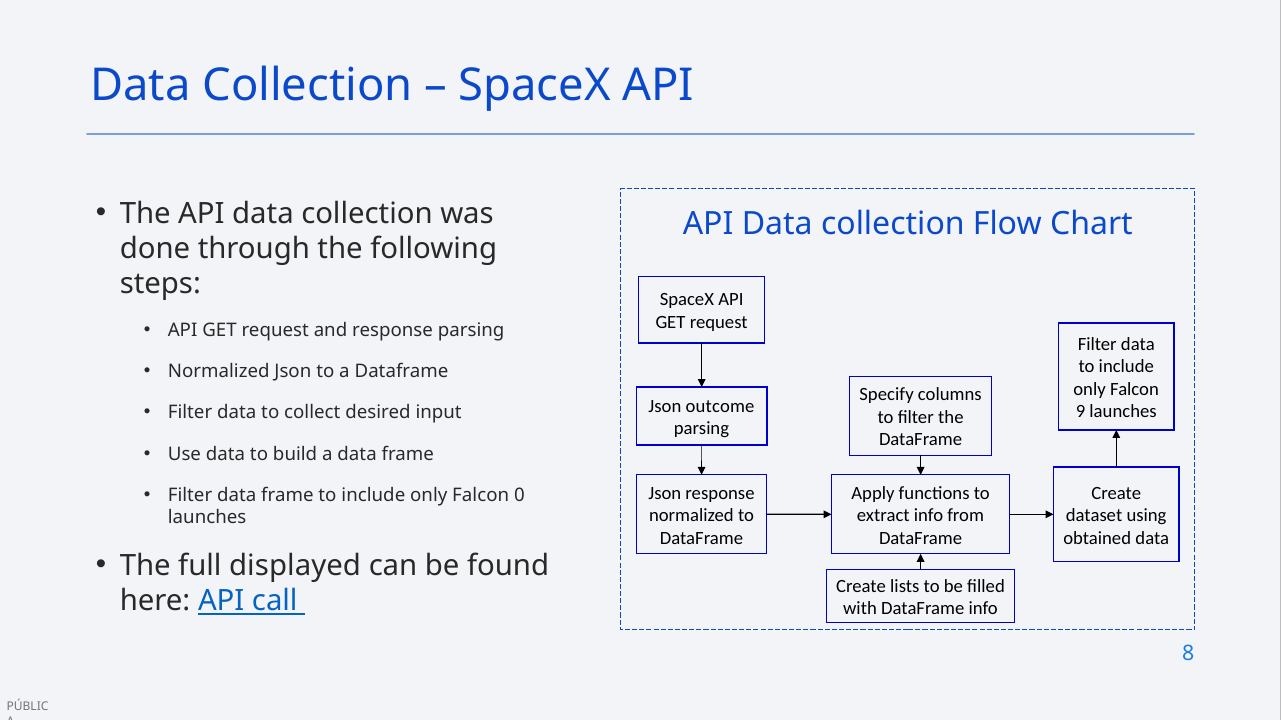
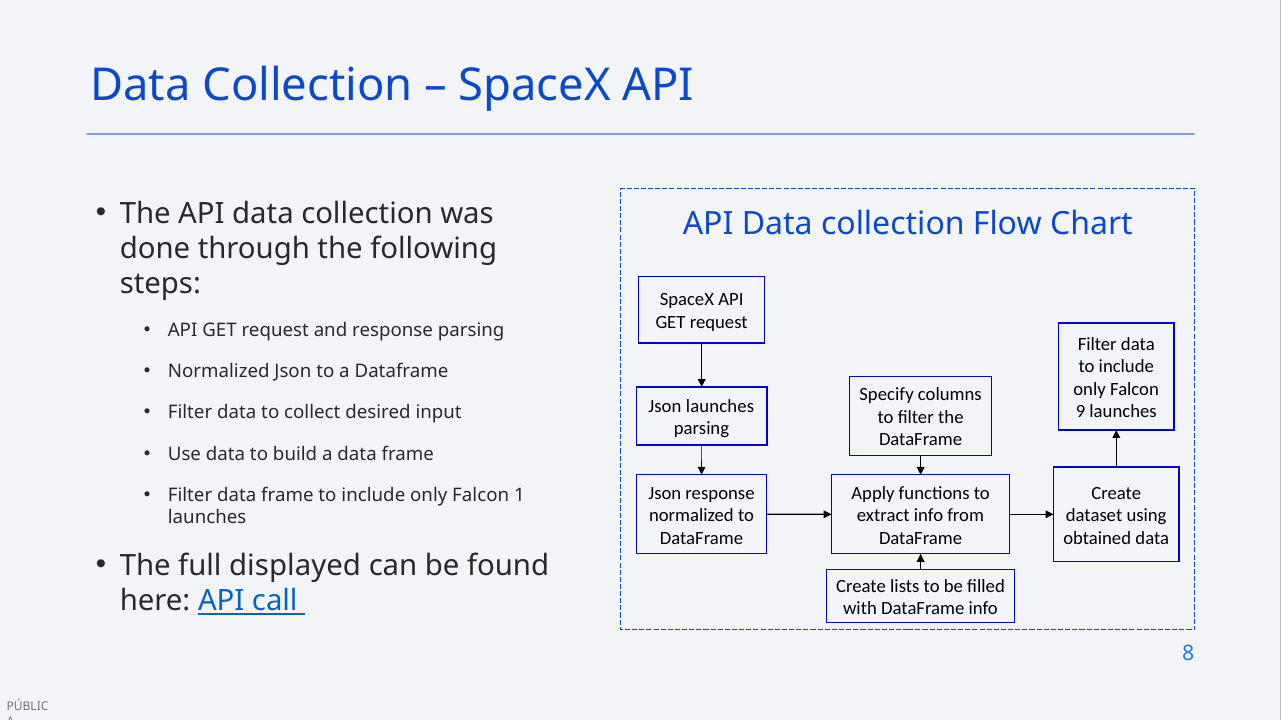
Json outcome: outcome -> launches
0: 0 -> 1
